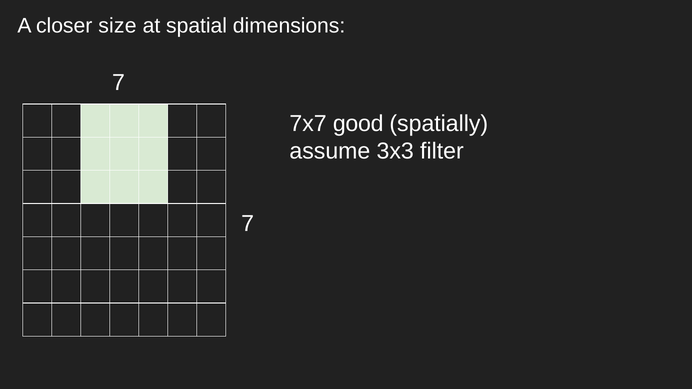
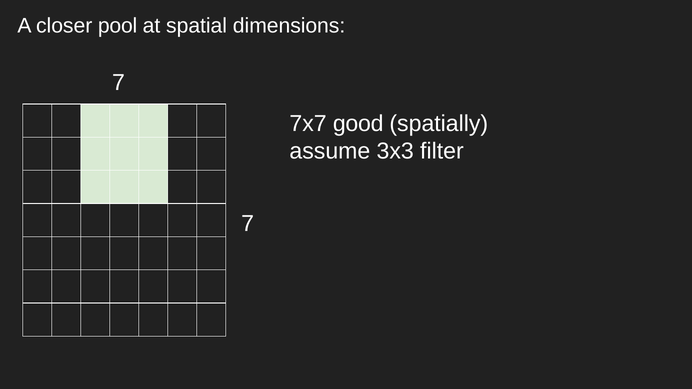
size: size -> pool
